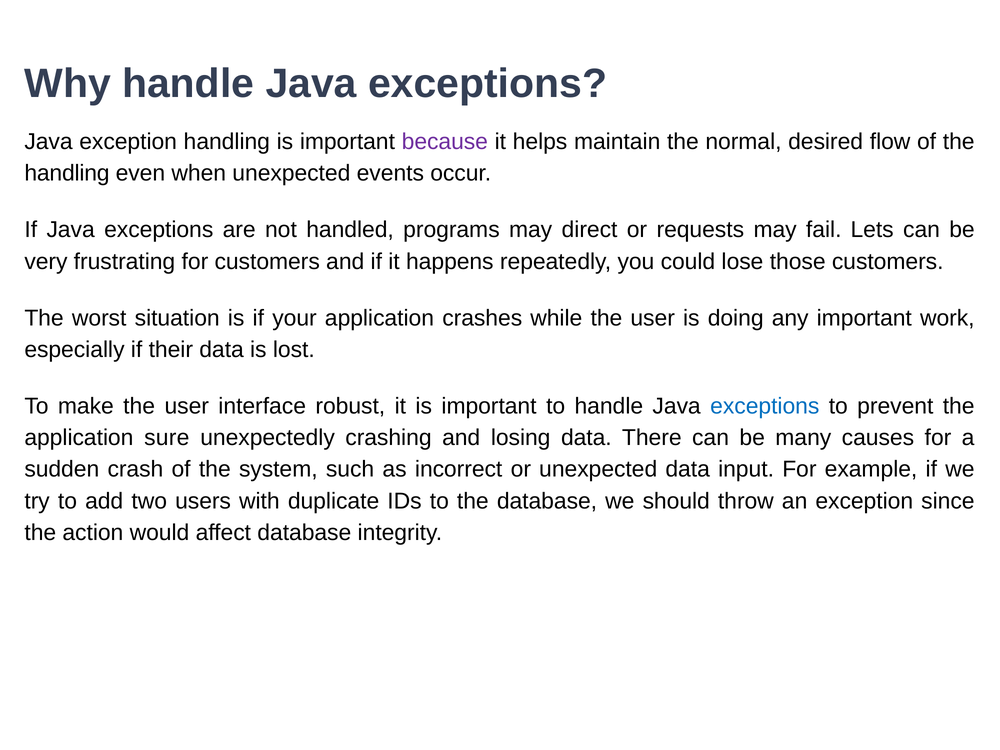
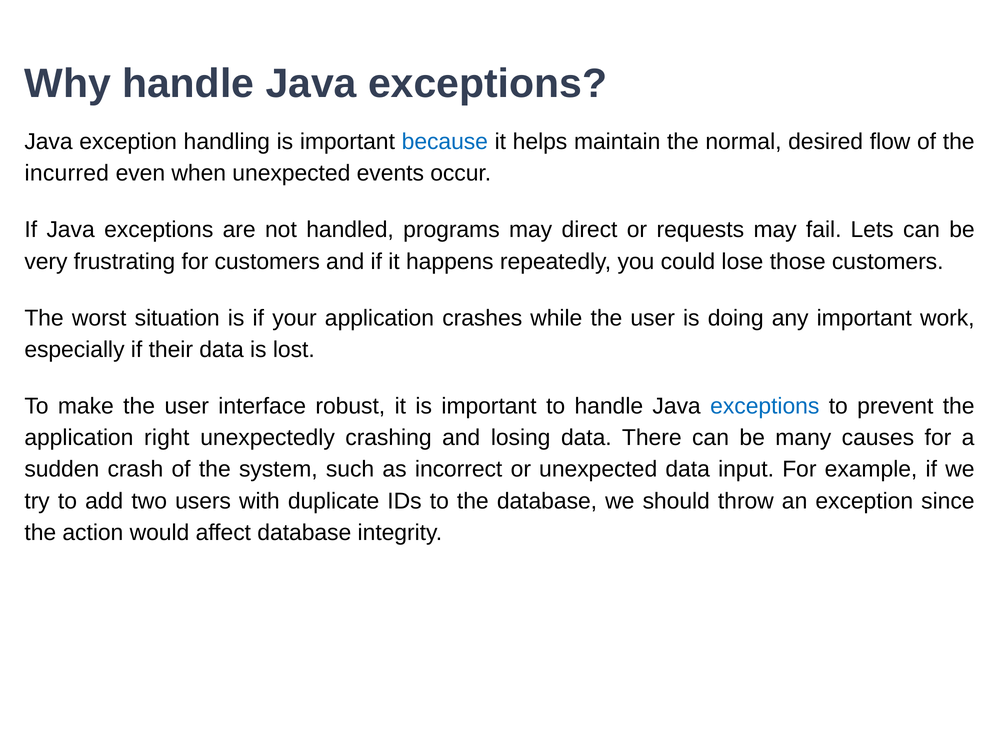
because colour: purple -> blue
handling at (67, 173): handling -> incurred
sure: sure -> right
